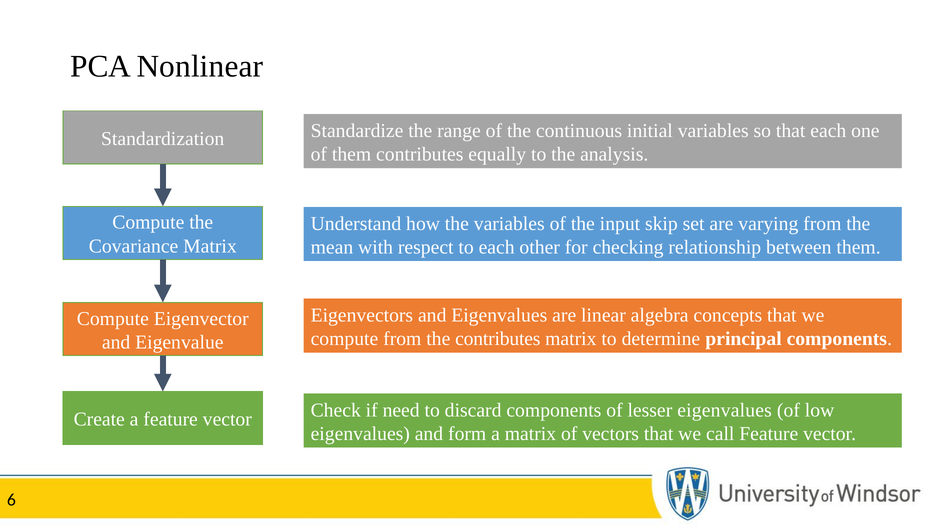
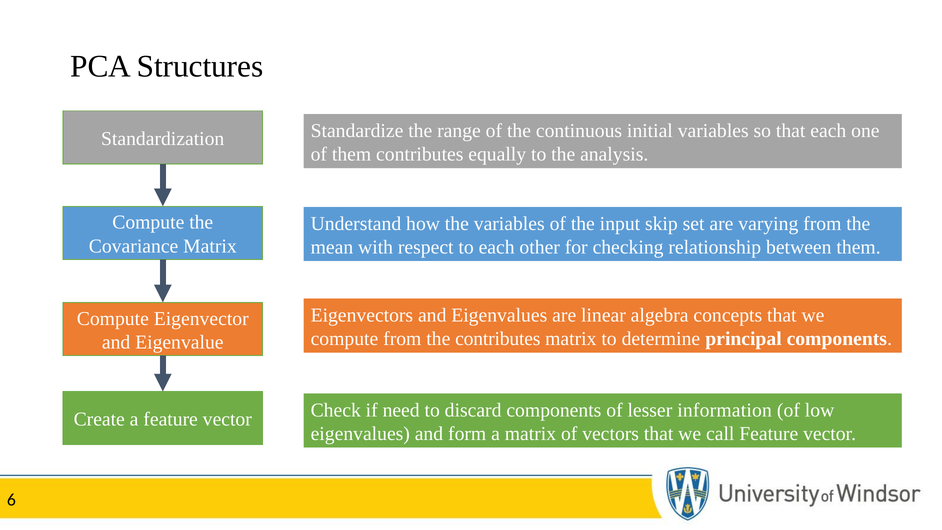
Nonlinear: Nonlinear -> Structures
lesser eigenvalues: eigenvalues -> information
